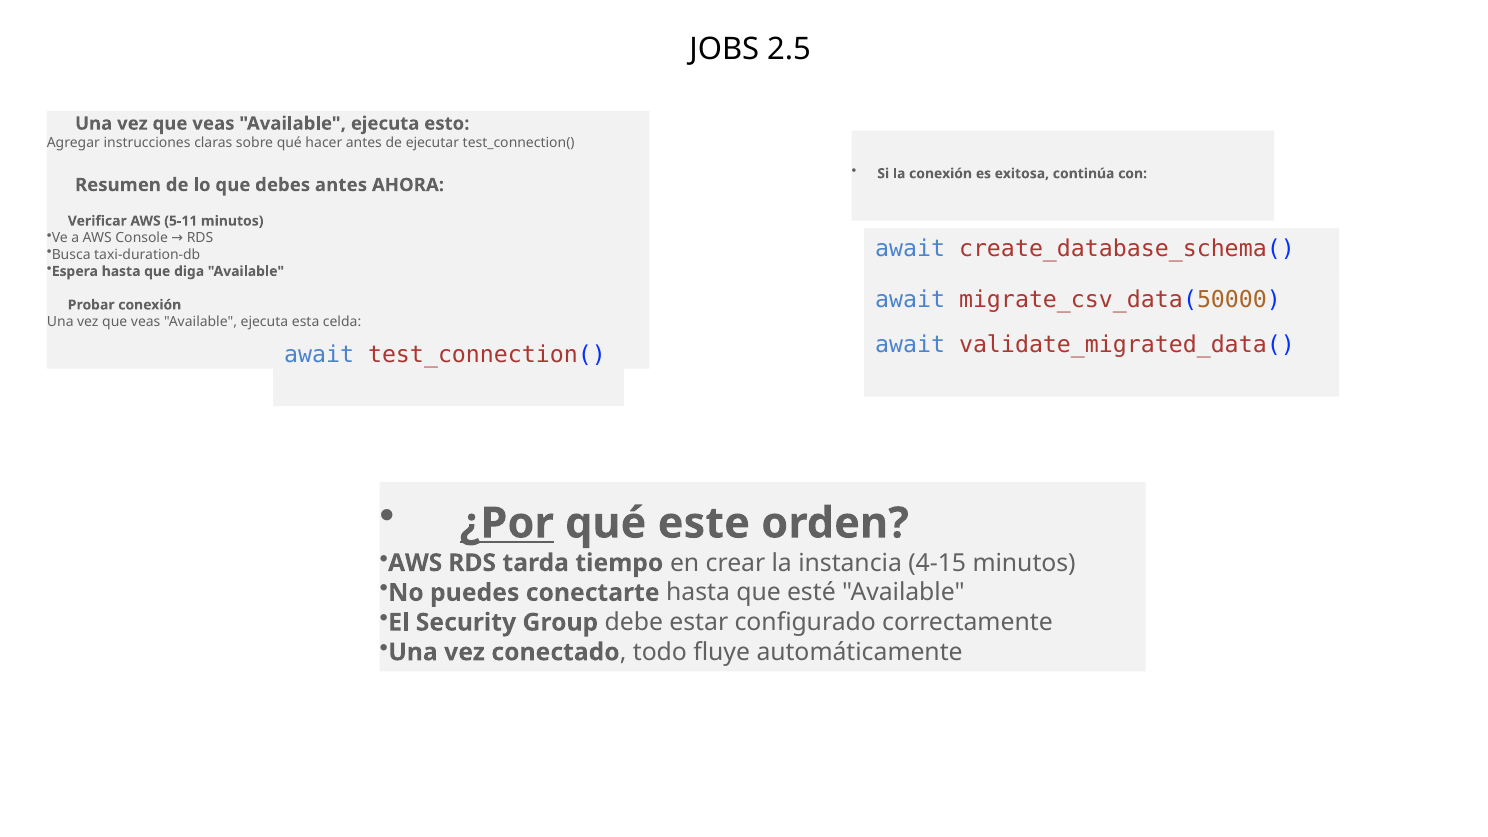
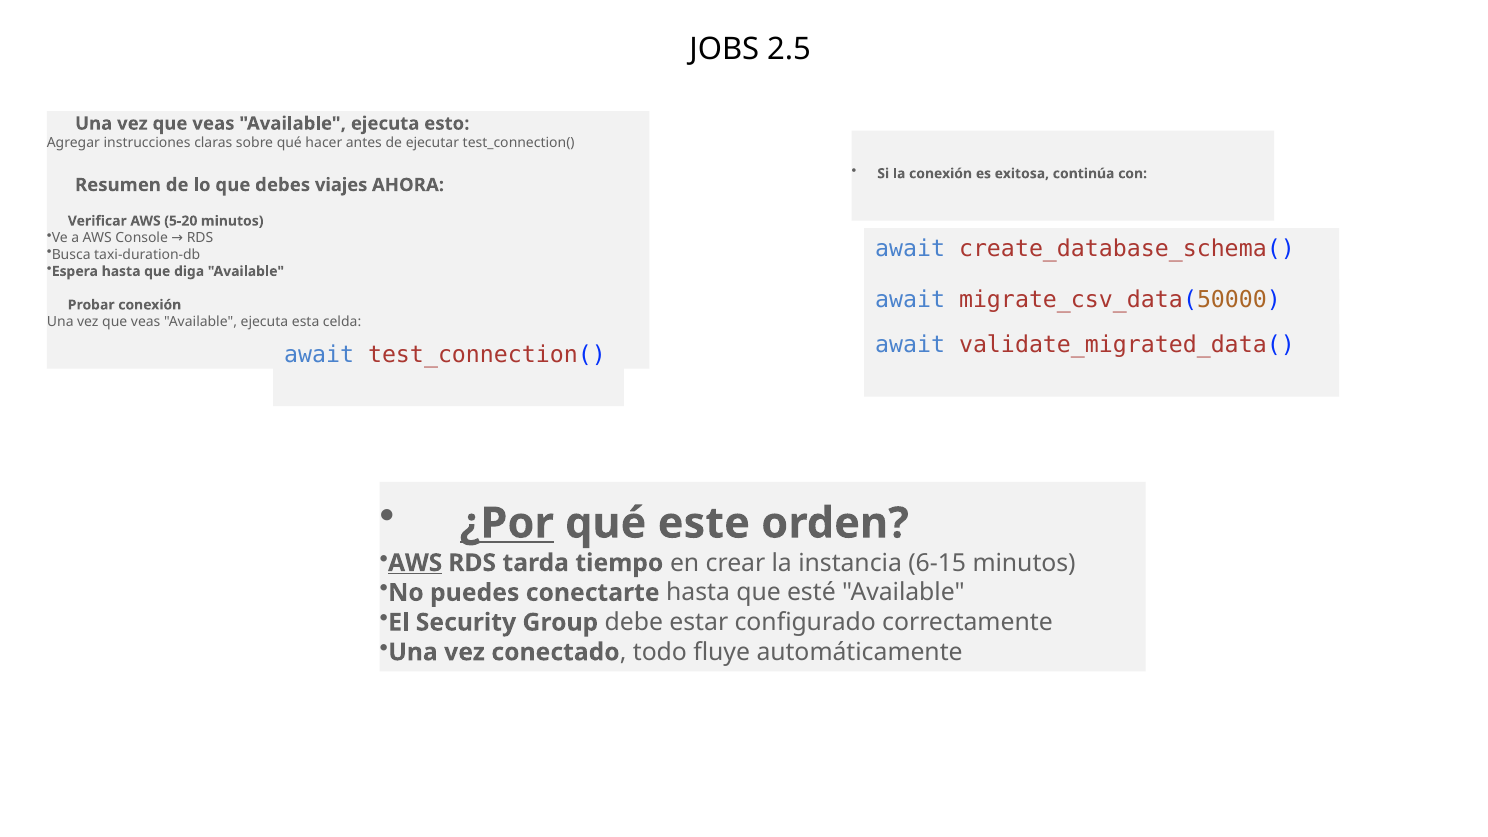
debes antes: antes -> viajes
5-11: 5-11 -> 5-20
AWS at (415, 563) underline: none -> present
4-15: 4-15 -> 6-15
